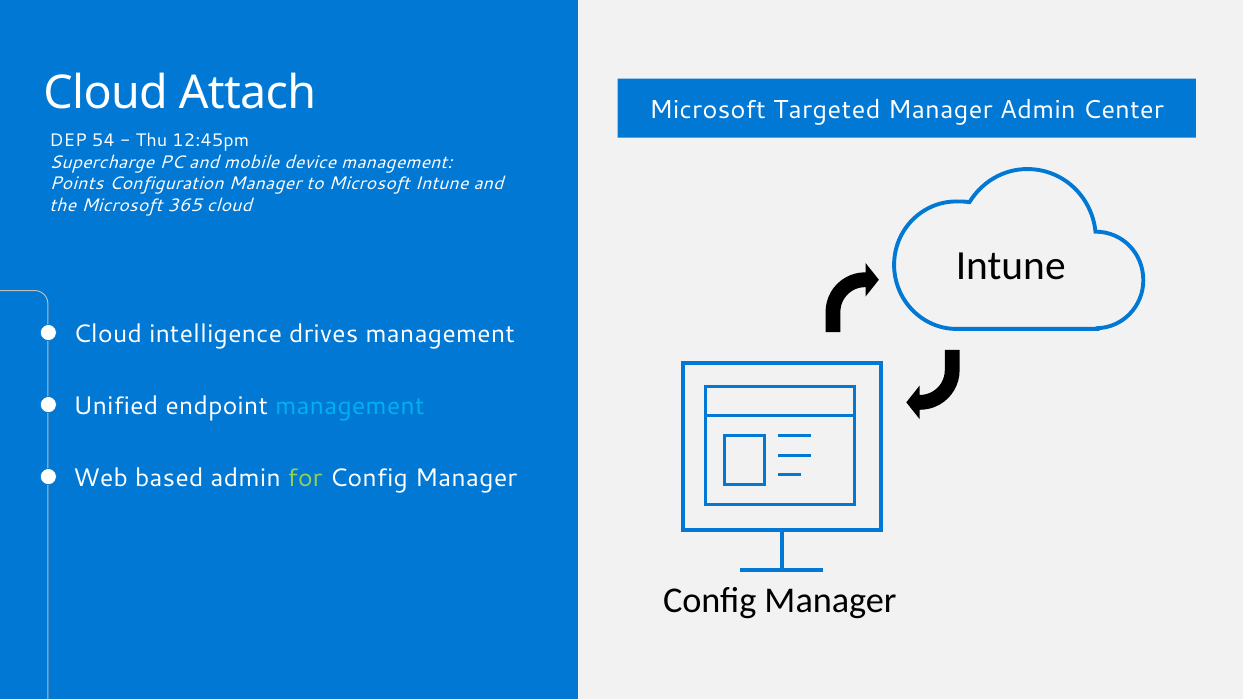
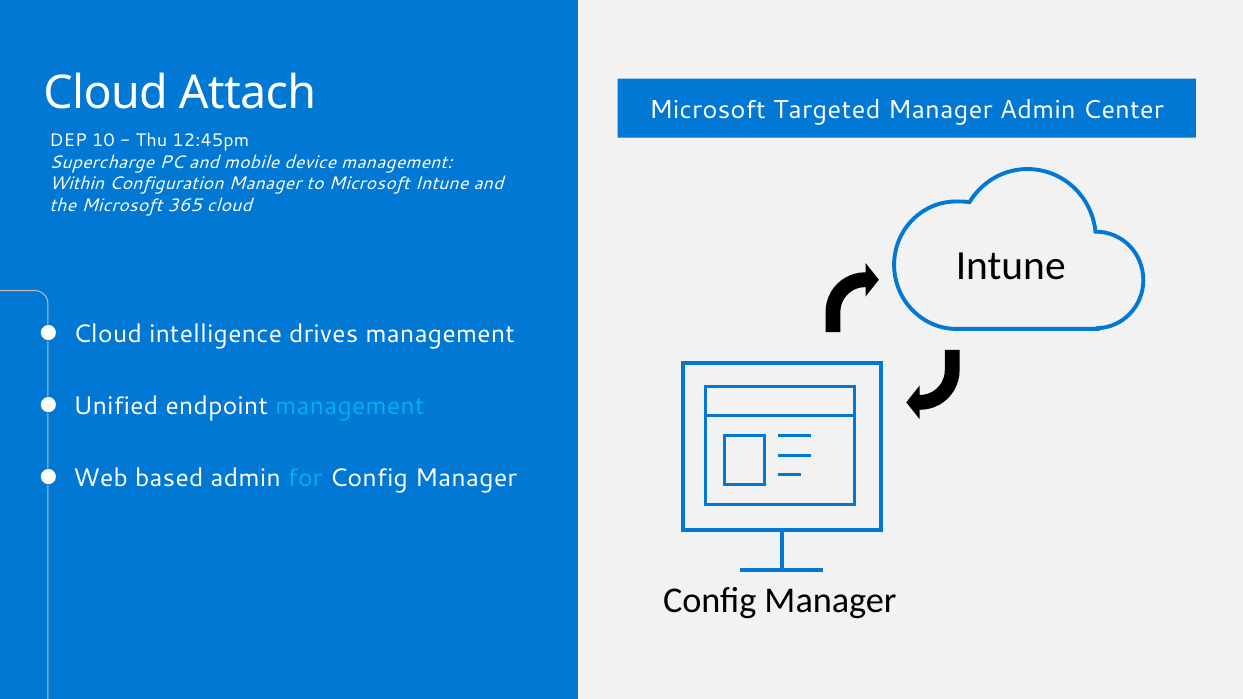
54: 54 -> 10
Points: Points -> Within
for colour: light green -> light blue
